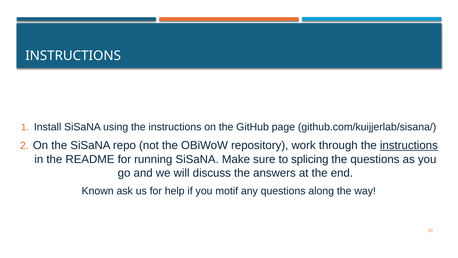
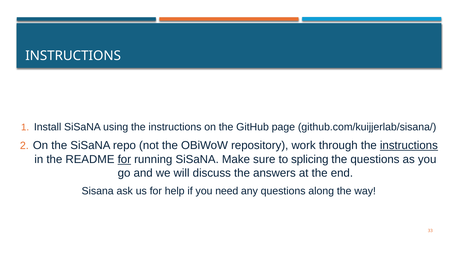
for at (124, 159) underline: none -> present
Known at (98, 191): Known -> Sisana
motif: motif -> need
